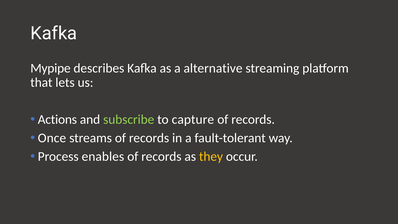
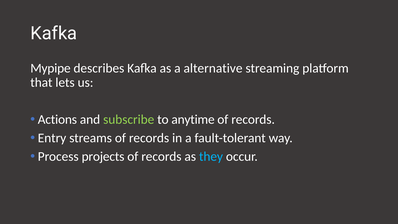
capture: capture -> anytime
Once: Once -> Entry
enables: enables -> projects
they colour: yellow -> light blue
